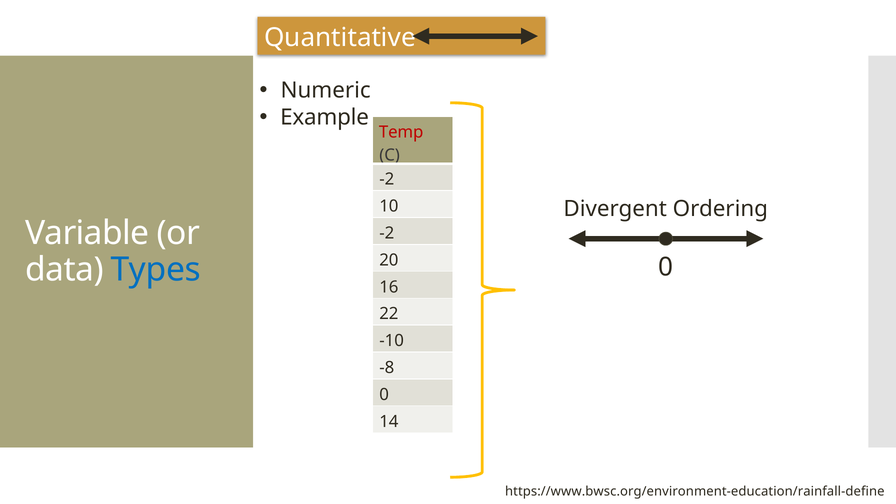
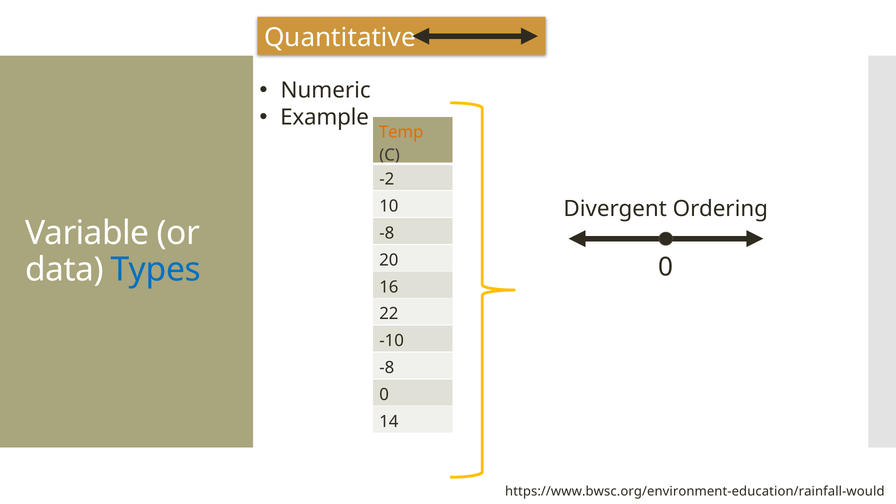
Temp colour: red -> orange
-2 at (387, 233): -2 -> -8
https://www.bwsc.org/environment-education/rainfall-define: https://www.bwsc.org/environment-education/rainfall-define -> https://www.bwsc.org/environment-education/rainfall-would
